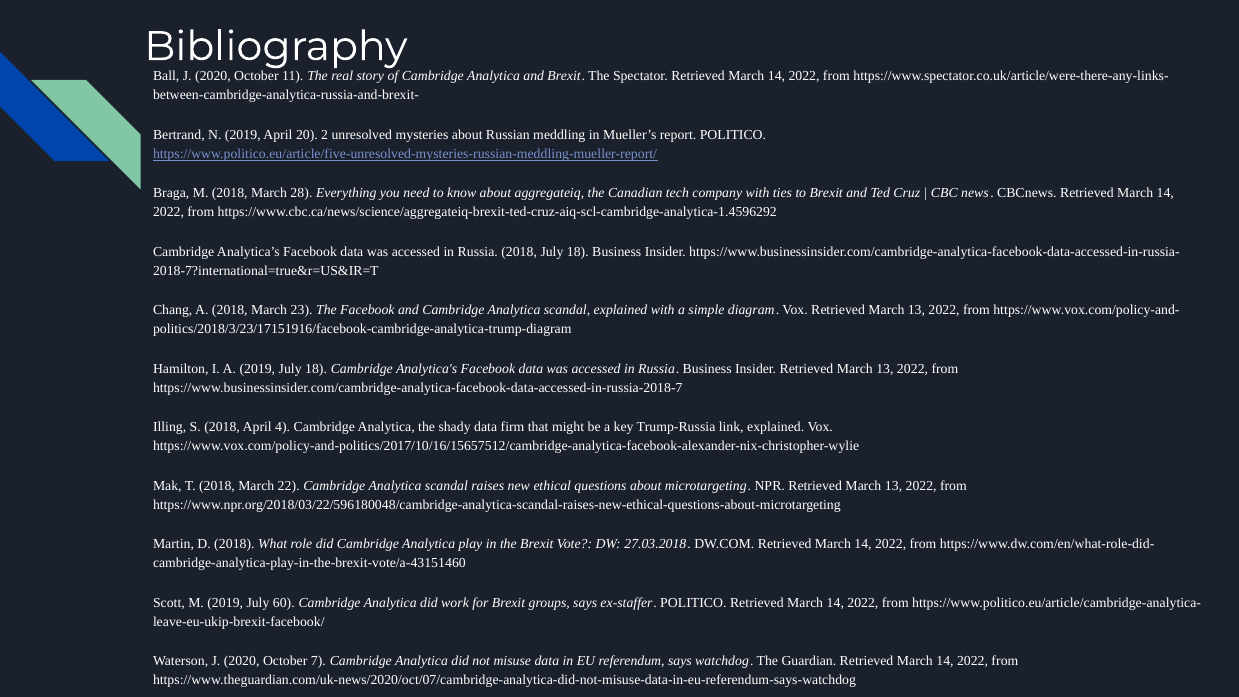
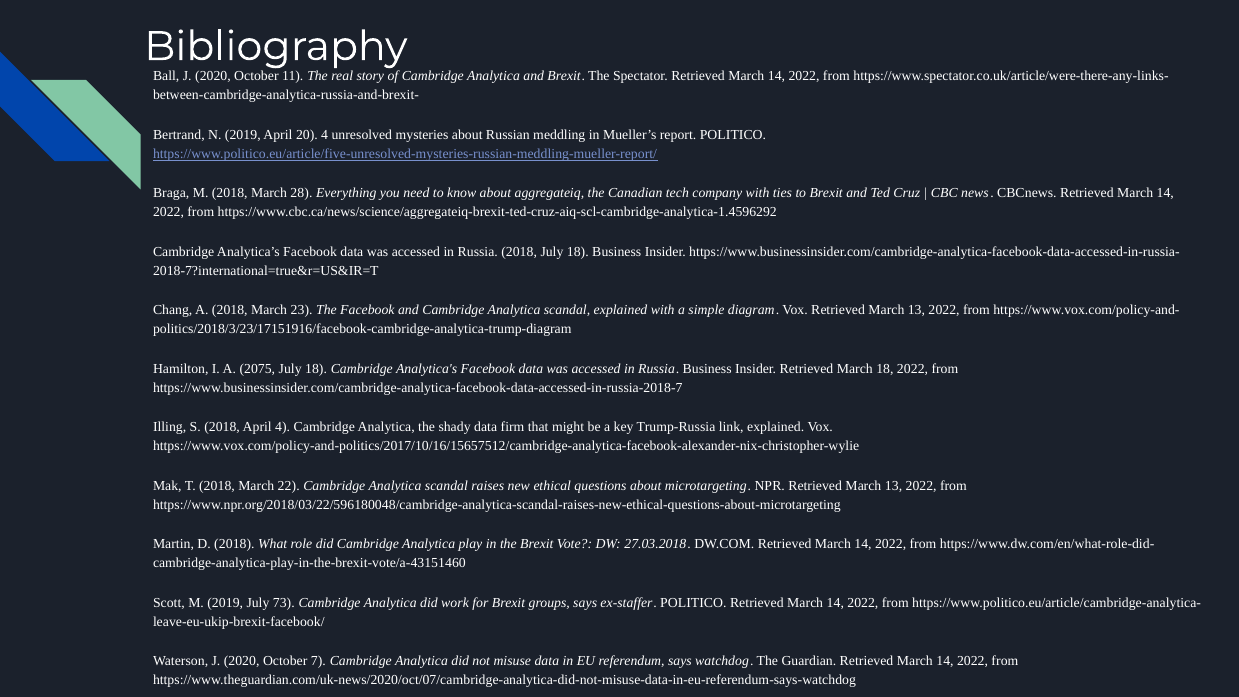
20 2: 2 -> 4
A 2019: 2019 -> 2075
Insider Retrieved March 13: 13 -> 18
60: 60 -> 73
